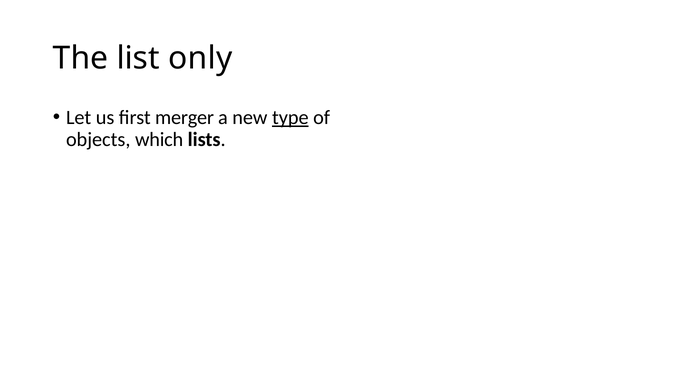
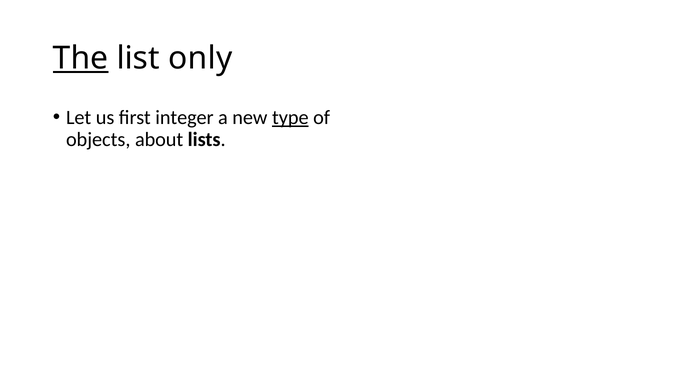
The underline: none -> present
merger: merger -> integer
which: which -> about
